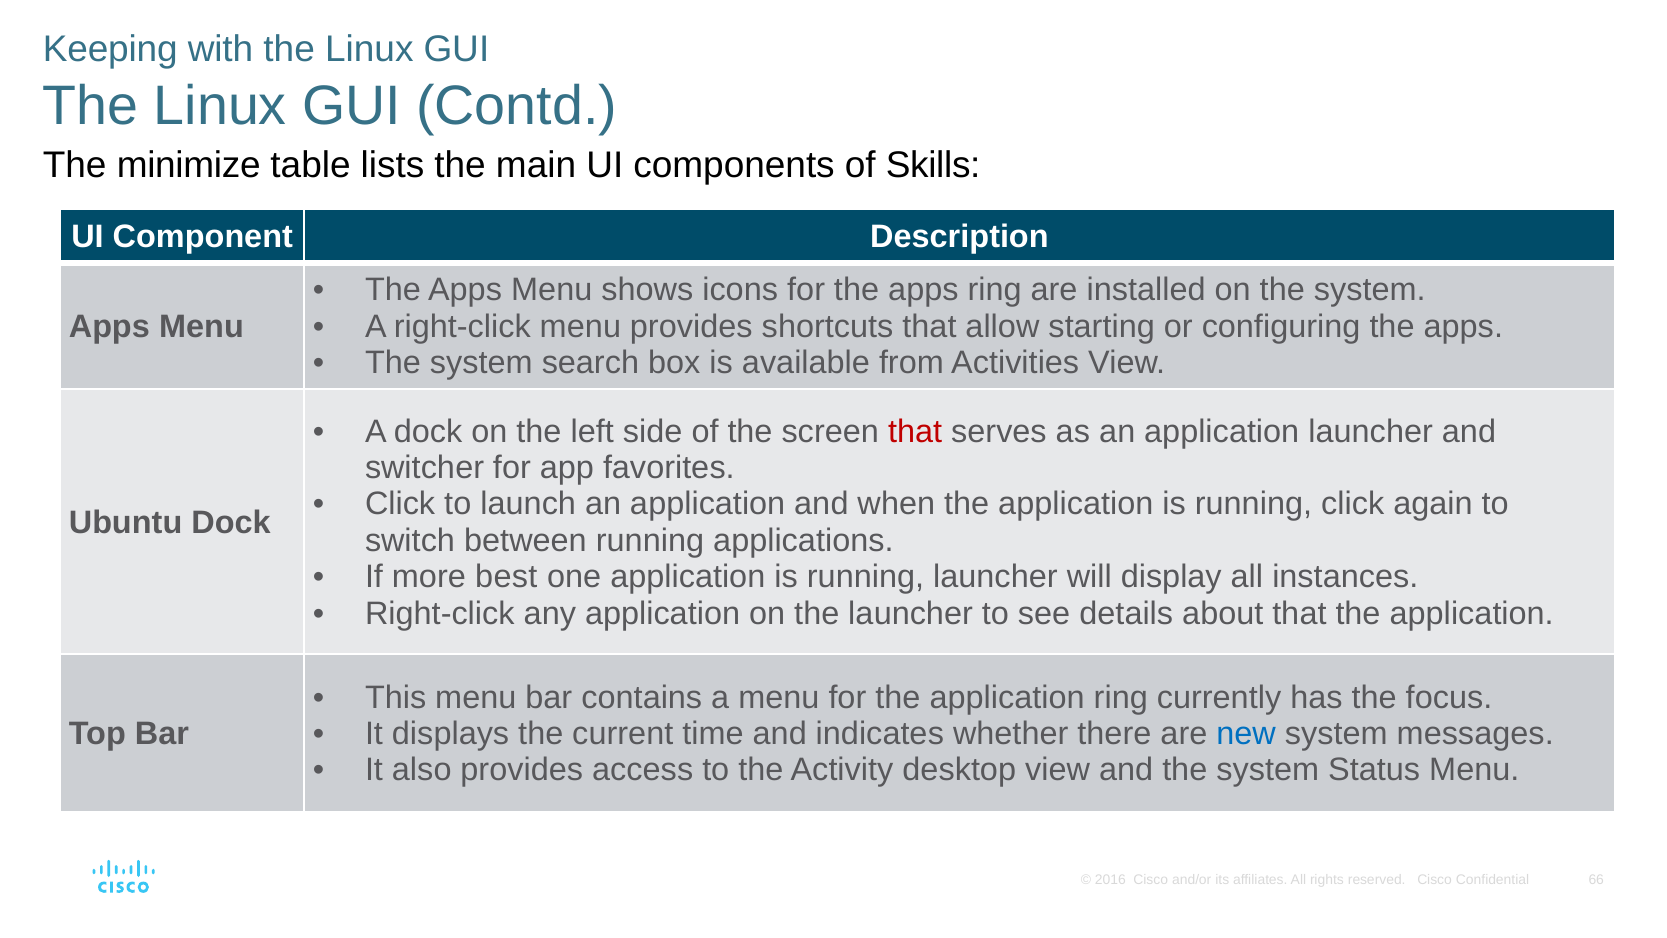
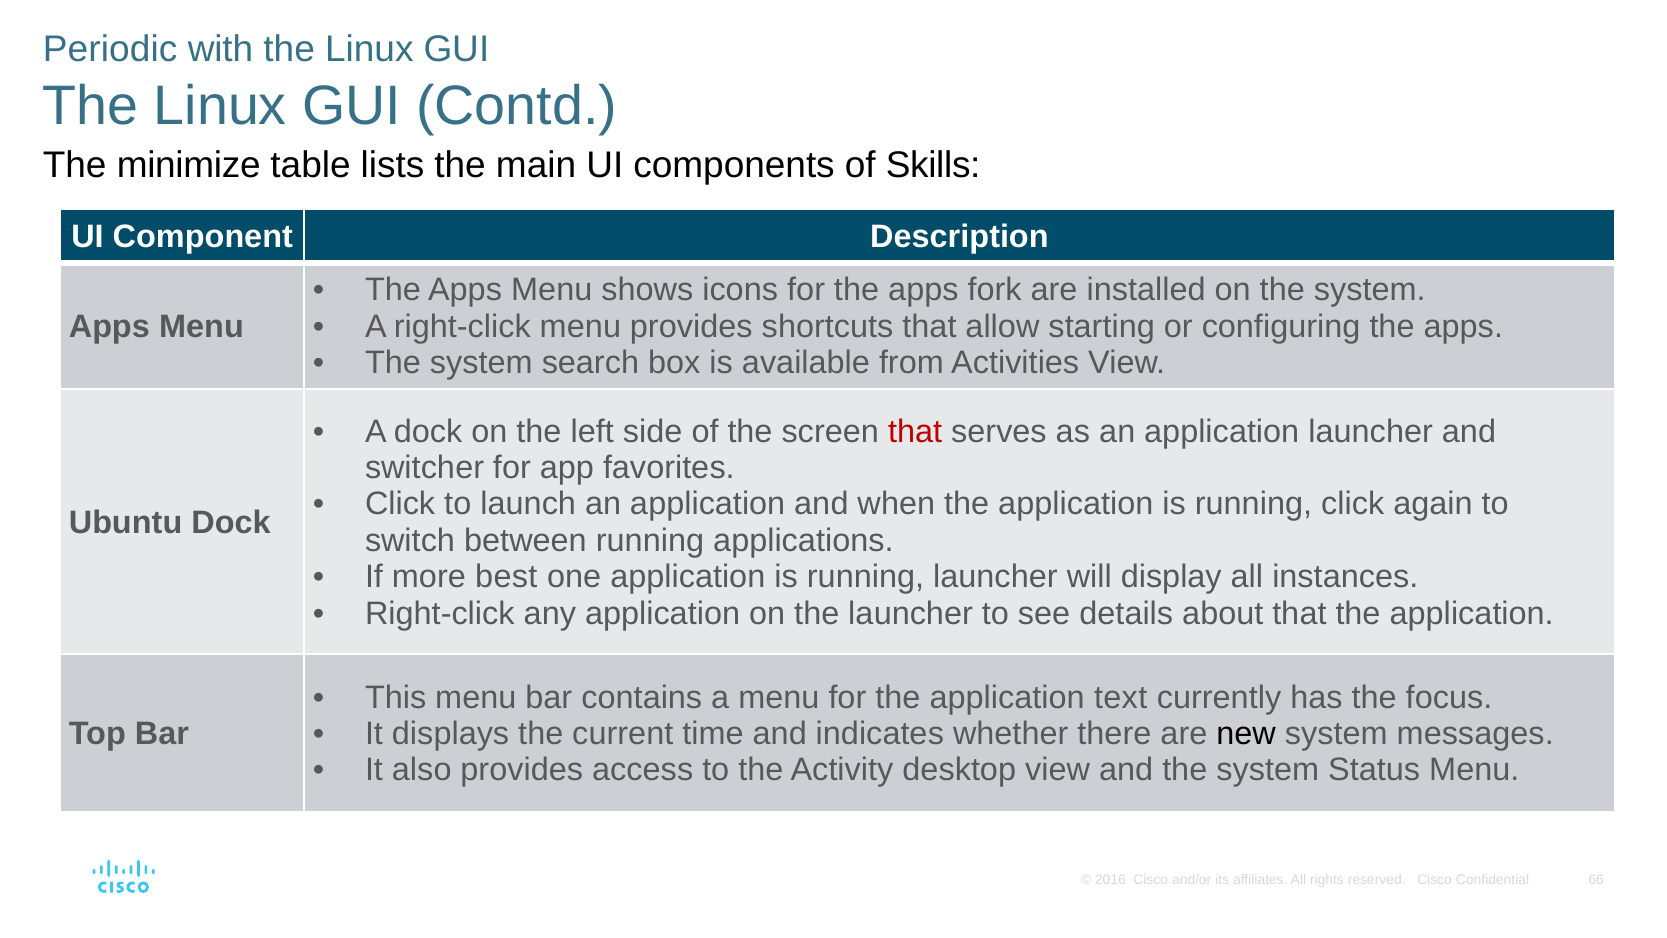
Keeping: Keeping -> Periodic
apps ring: ring -> fork
application ring: ring -> text
new colour: blue -> black
